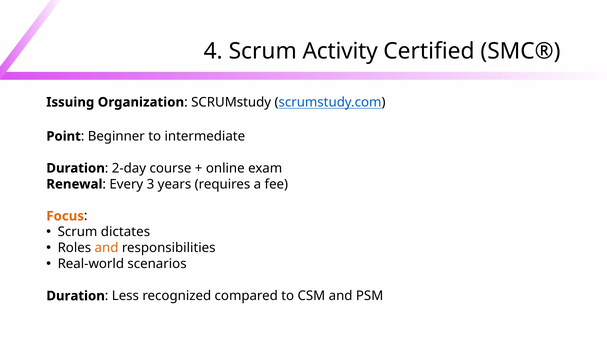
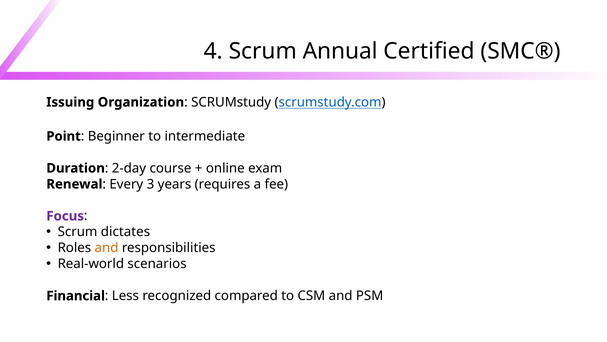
Activity: Activity -> Annual
Focus colour: orange -> purple
Duration at (76, 295): Duration -> Financial
